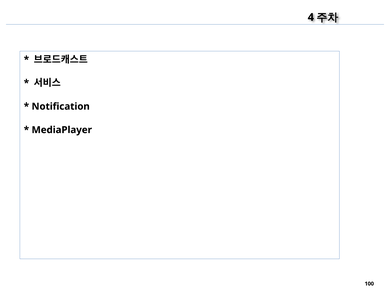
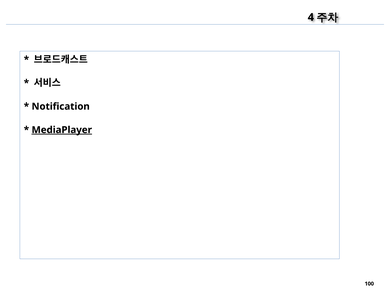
MediaPlayer underline: none -> present
